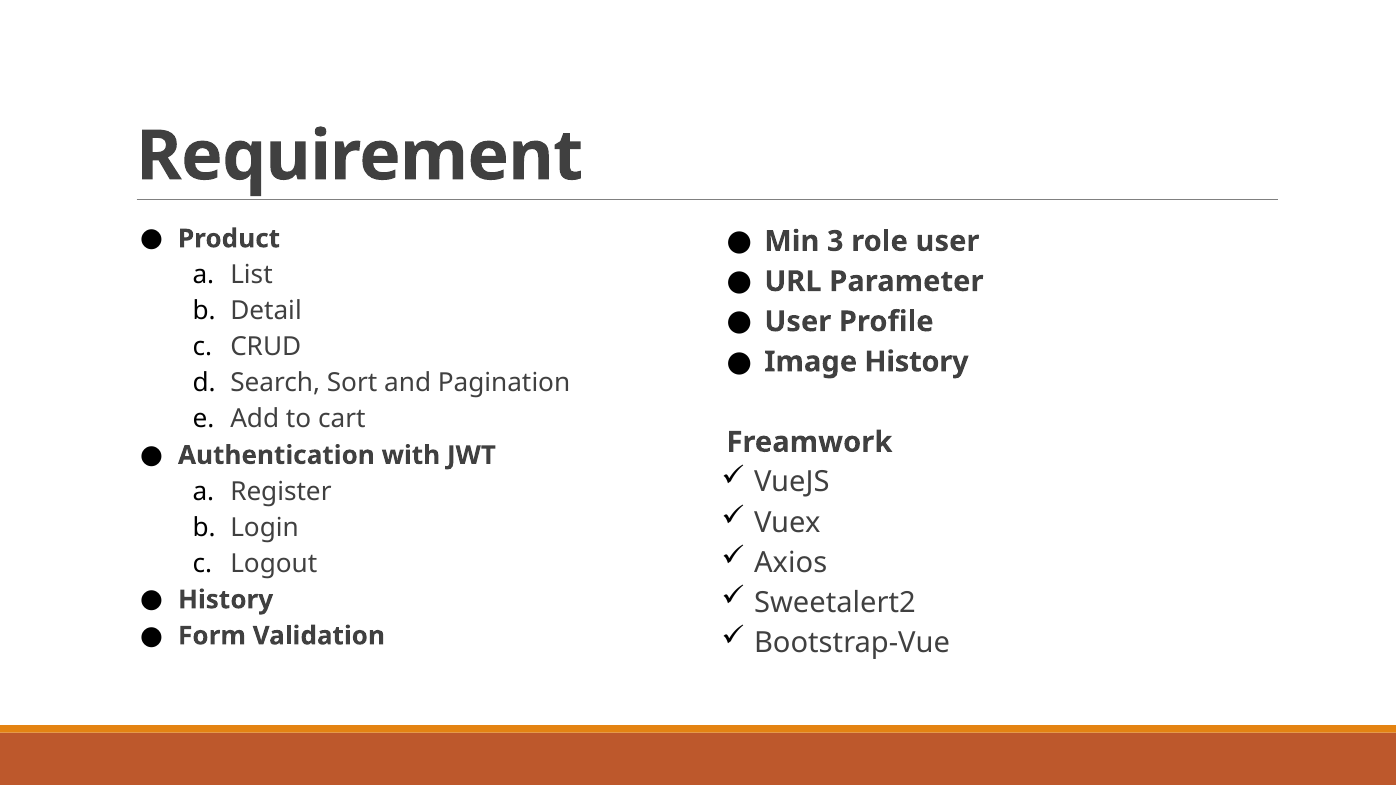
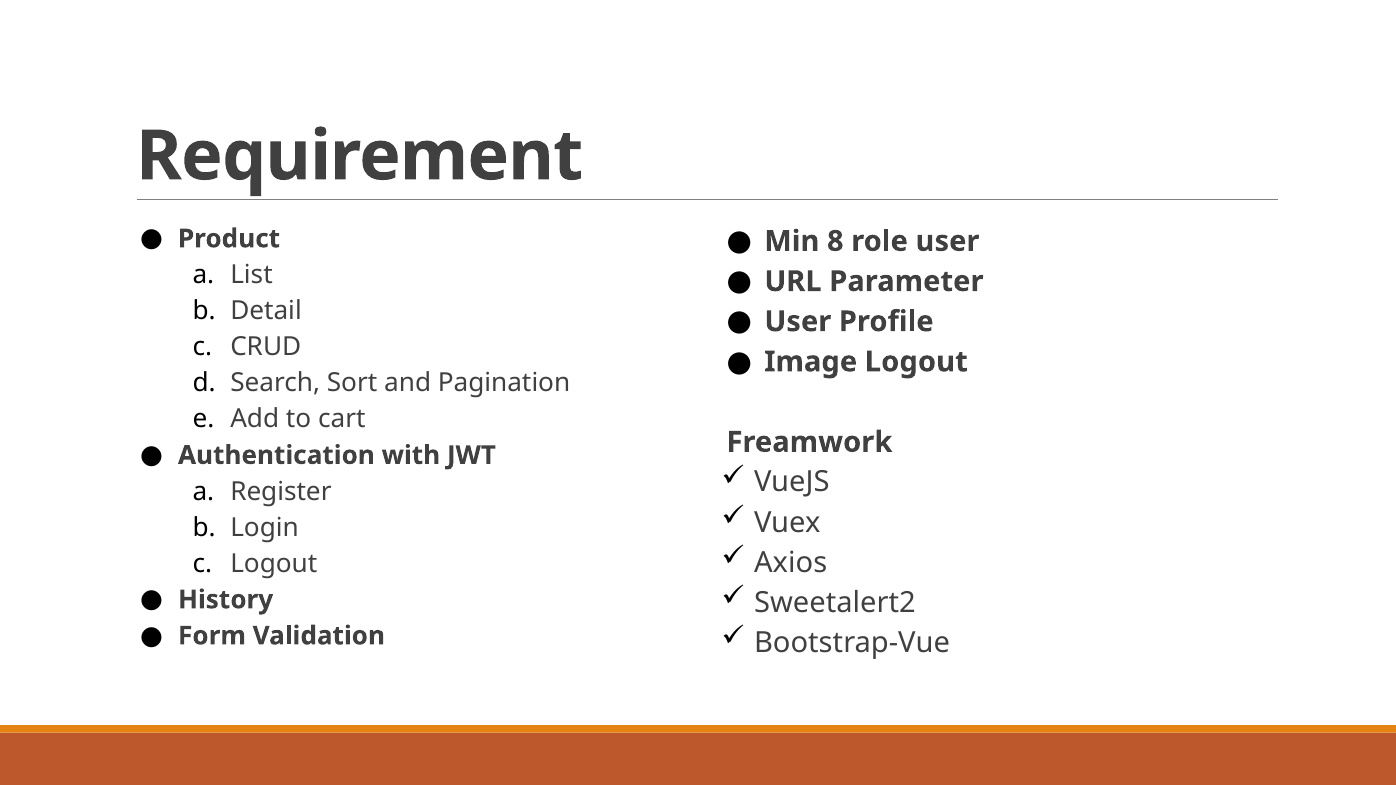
3: 3 -> 8
Image History: History -> Logout
